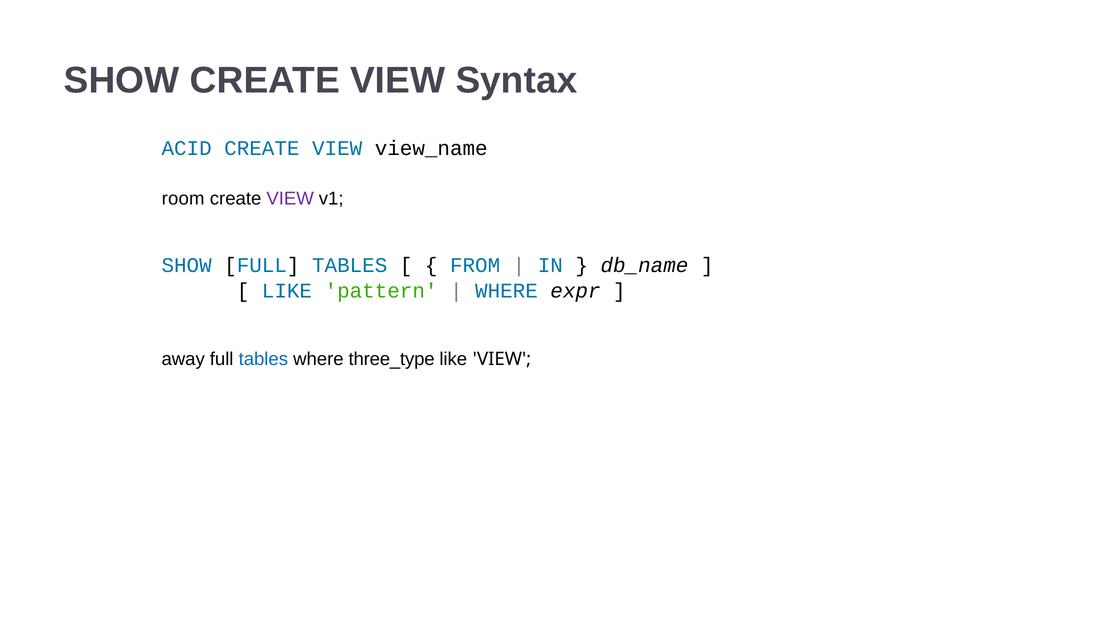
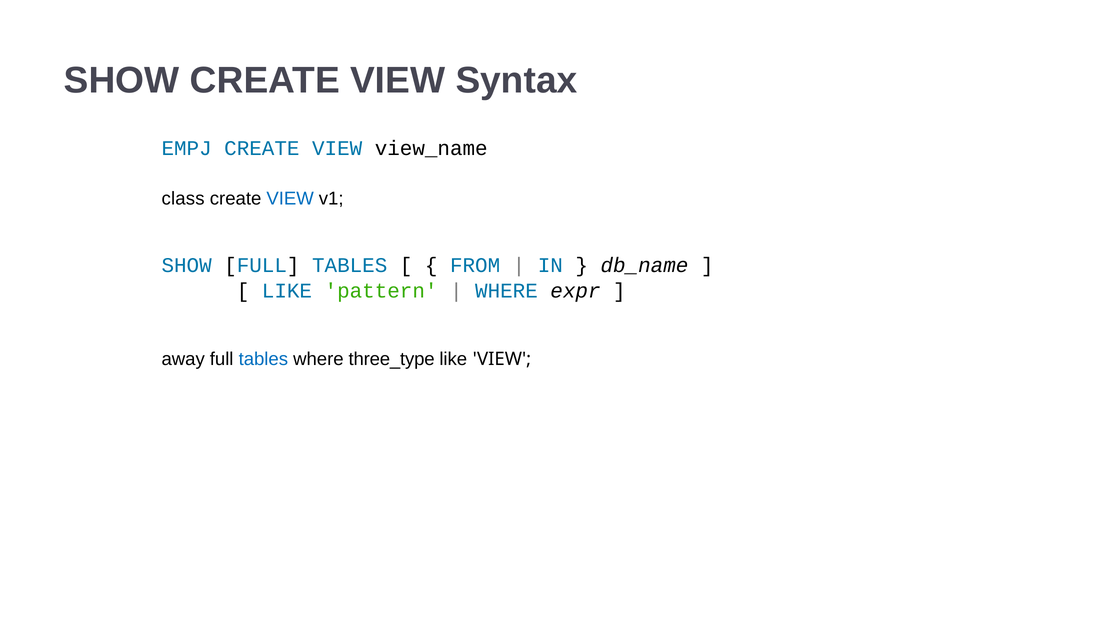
ACID: ACID -> EMPJ
room: room -> class
VIEW at (290, 199) colour: purple -> blue
